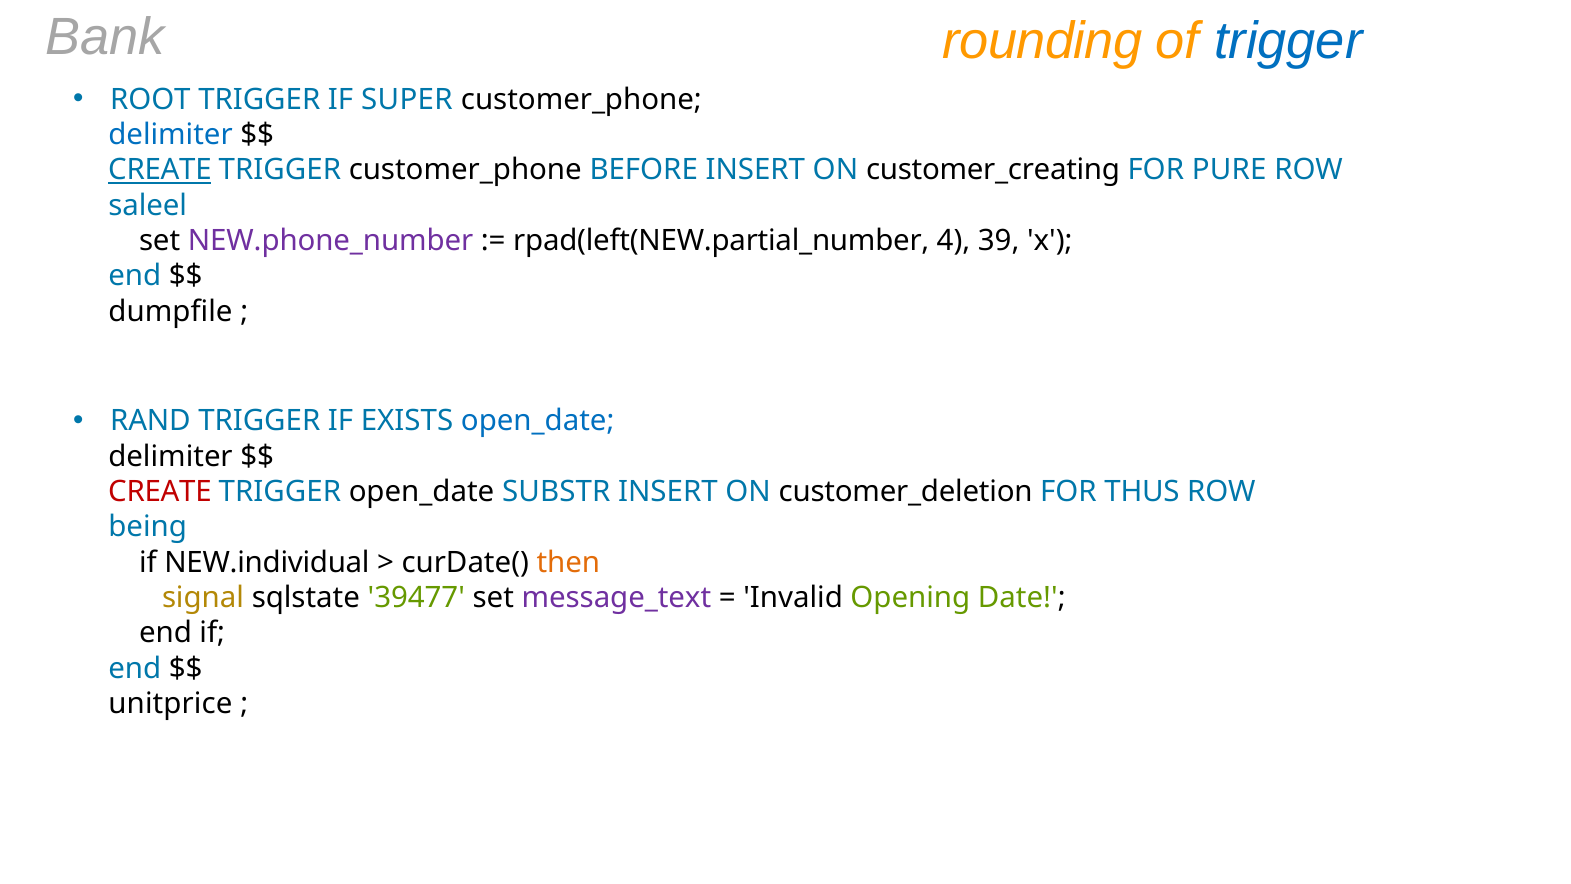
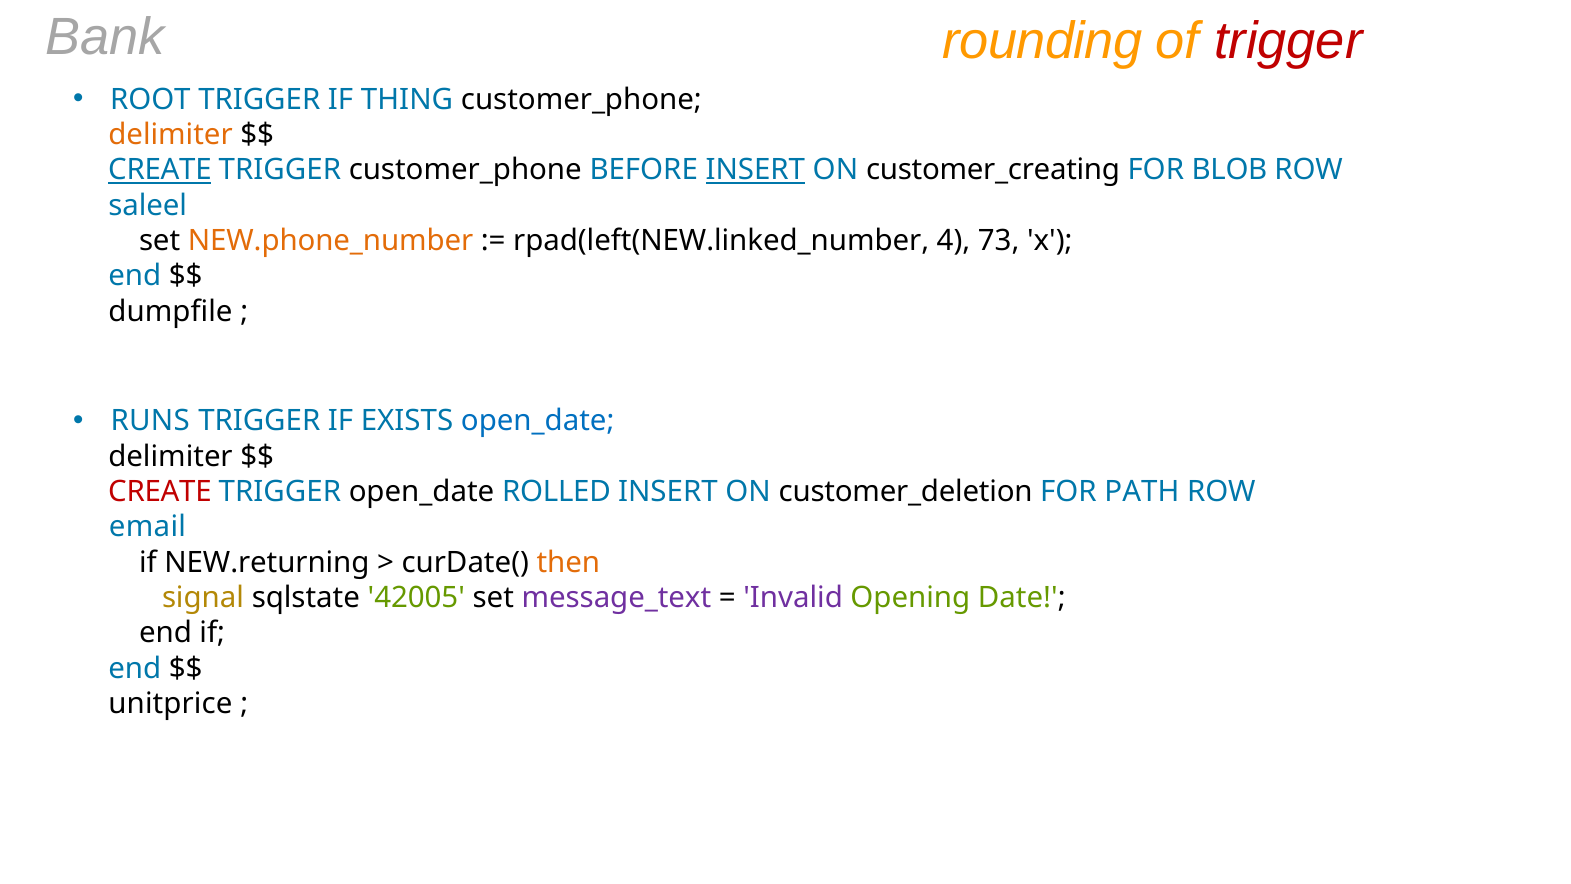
trigger at (1288, 41) colour: blue -> red
SUPER: SUPER -> THING
delimiter at (171, 135) colour: blue -> orange
INSERT at (755, 170) underline: none -> present
PURE: PURE -> BLOB
NEW.phone_number colour: purple -> orange
rpad(left(NEW.partial_number: rpad(left(NEW.partial_number -> rpad(left(NEW.linked_number
39: 39 -> 73
RAND: RAND -> RUNS
SUBSTR: SUBSTR -> ROLLED
THUS: THUS -> PATH
being: being -> email
NEW.individual: NEW.individual -> NEW.returning
39477: 39477 -> 42005
Invalid colour: black -> purple
